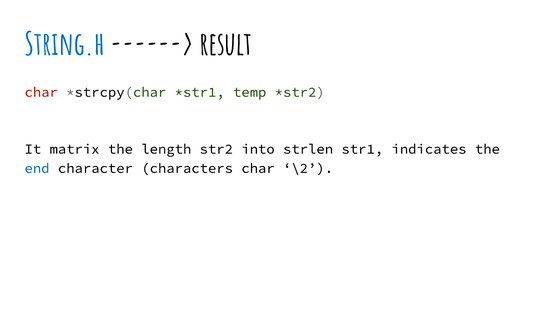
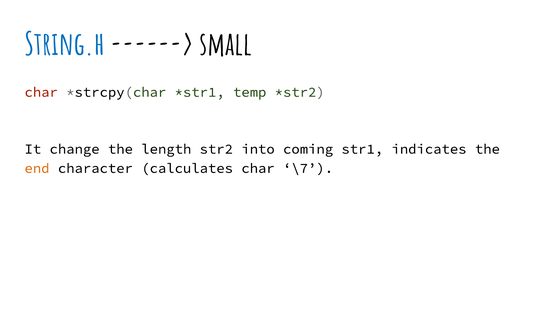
result: result -> small
matrix: matrix -> change
strlen: strlen -> coming
end colour: blue -> orange
characters: characters -> calculates
\2: \2 -> \7
